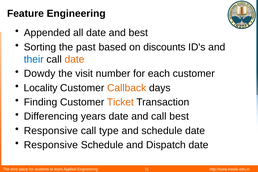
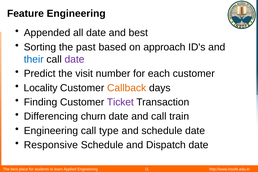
discounts: discounts -> approach
date at (74, 59) colour: orange -> purple
Dowdy: Dowdy -> Predict
Ticket colour: orange -> purple
years: years -> churn
call best: best -> train
Responsive at (51, 131): Responsive -> Engineering
